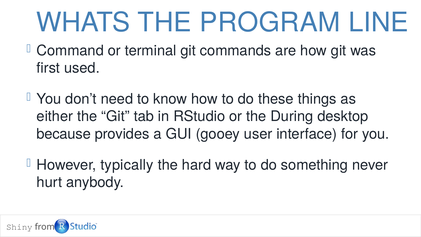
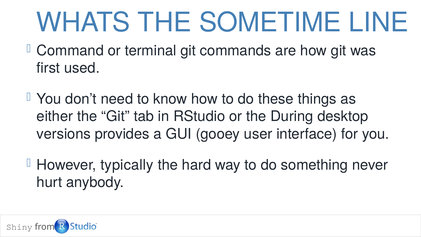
PROGRAM: PROGRAM -> SOMETIME
because: because -> versions
